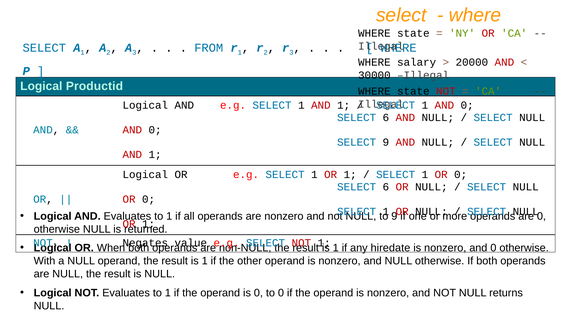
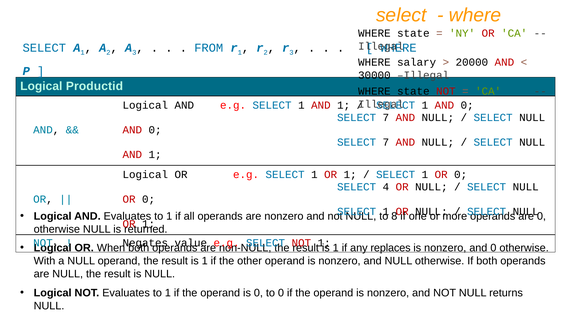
6 at (386, 118): 6 -> 7
9 at (386, 142): 9 -> 7
6 at (386, 187): 6 -> 4
9 at (394, 216): 9 -> 8
hiredate: hiredate -> replaces
